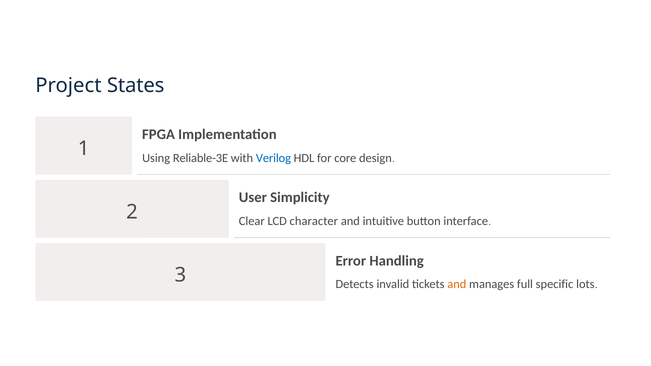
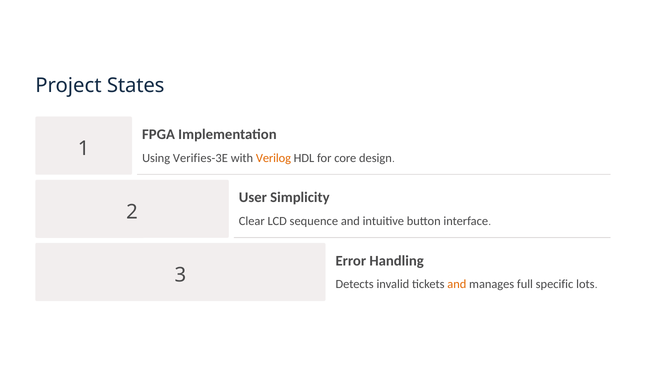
Reliable-3E: Reliable-3E -> Verifies-3E
Verilog colour: blue -> orange
character: character -> sequence
